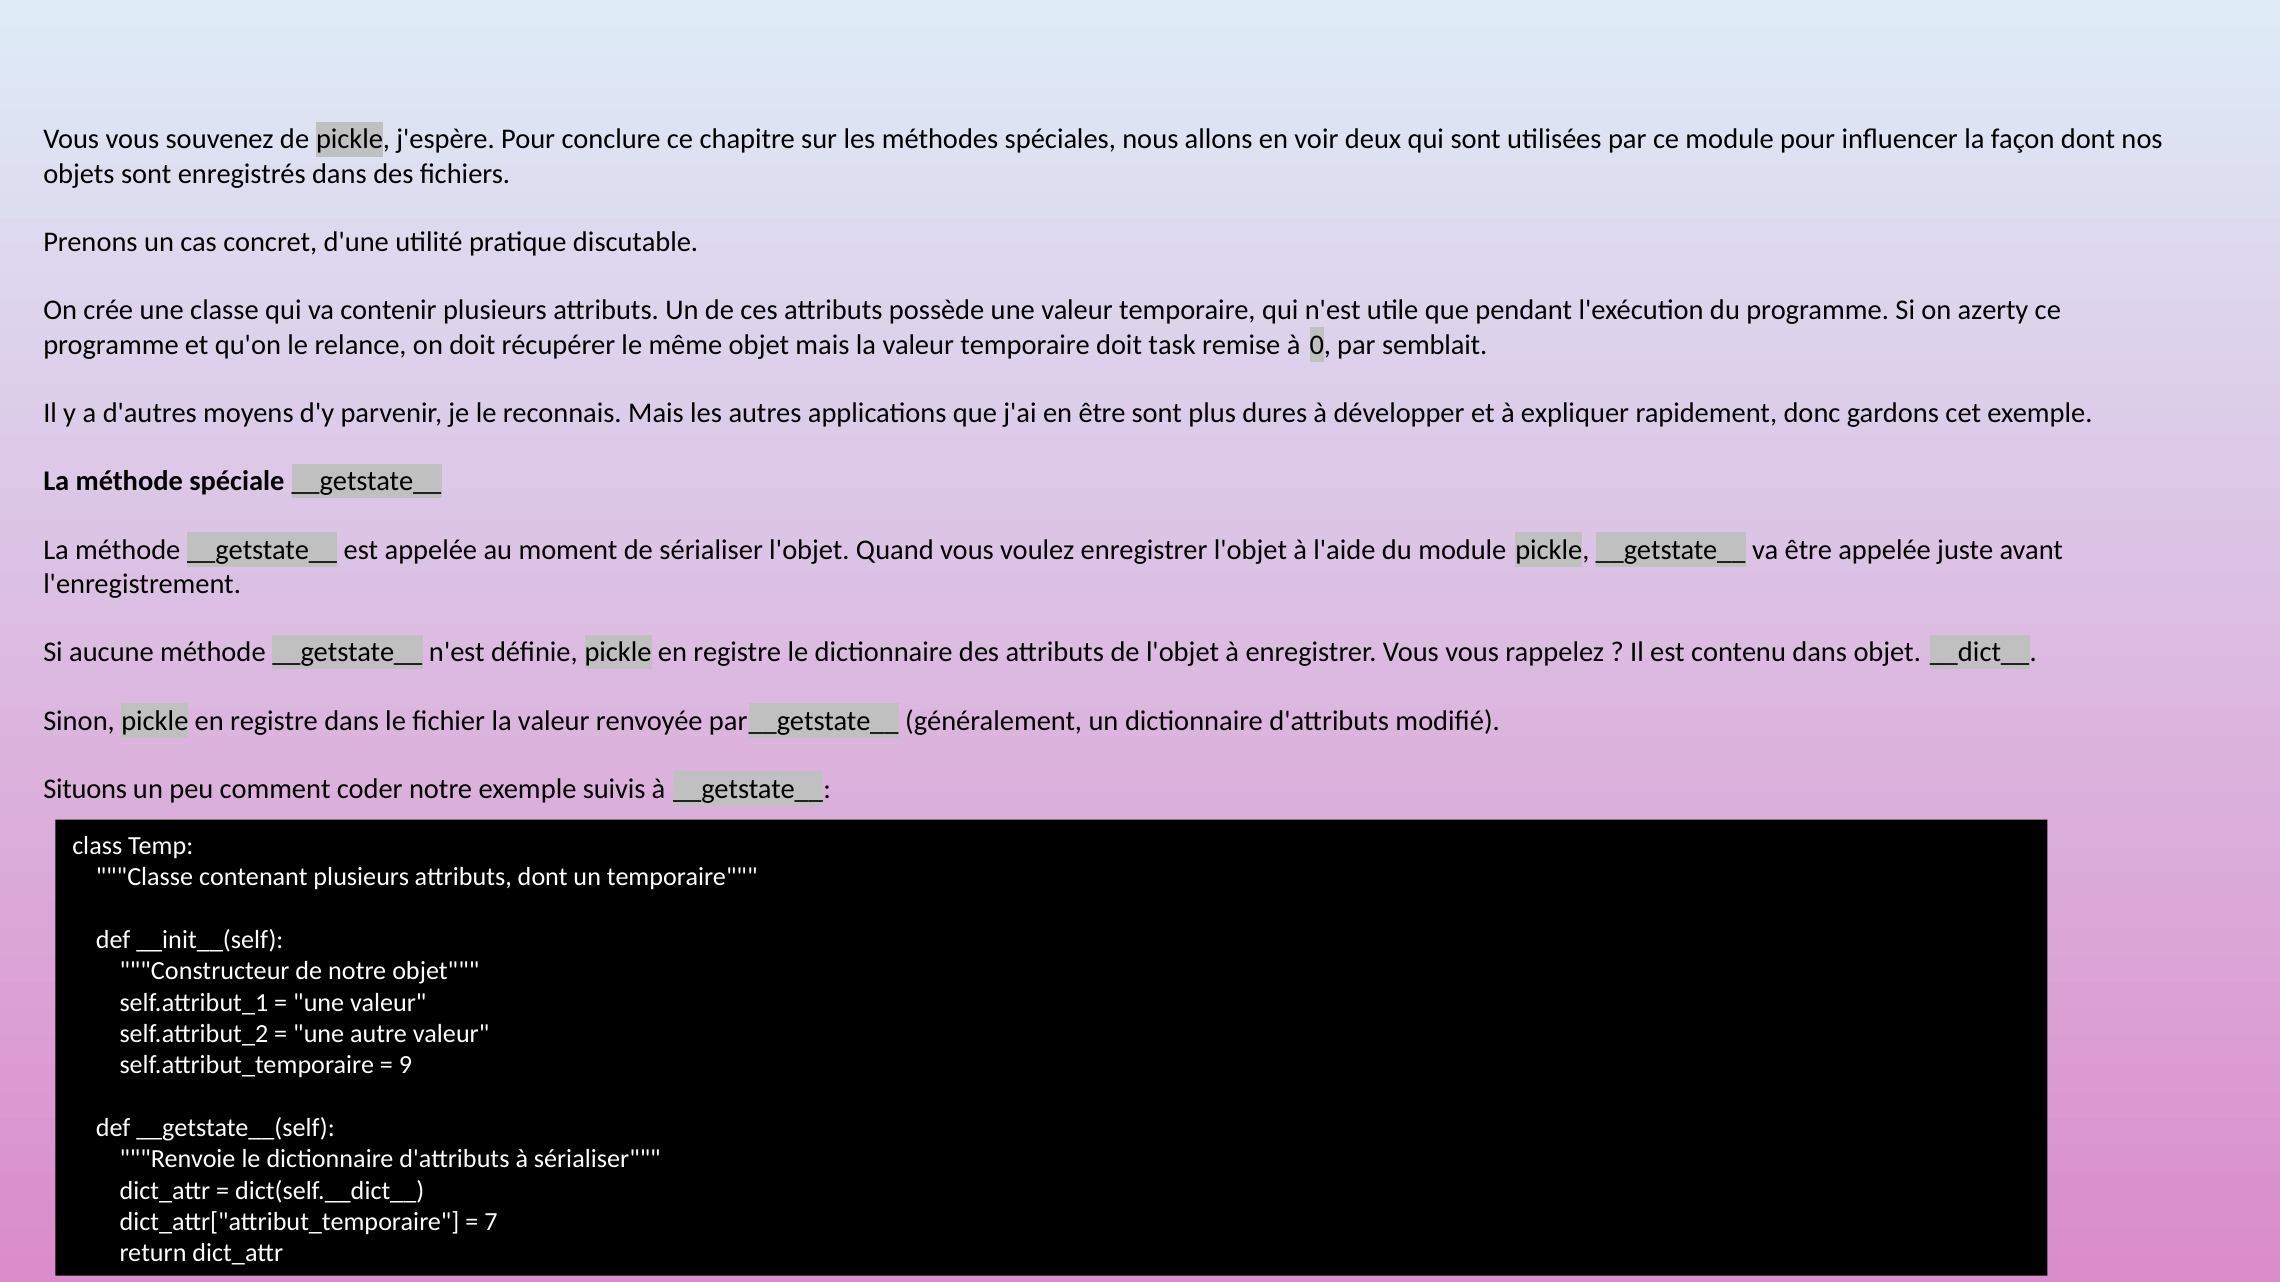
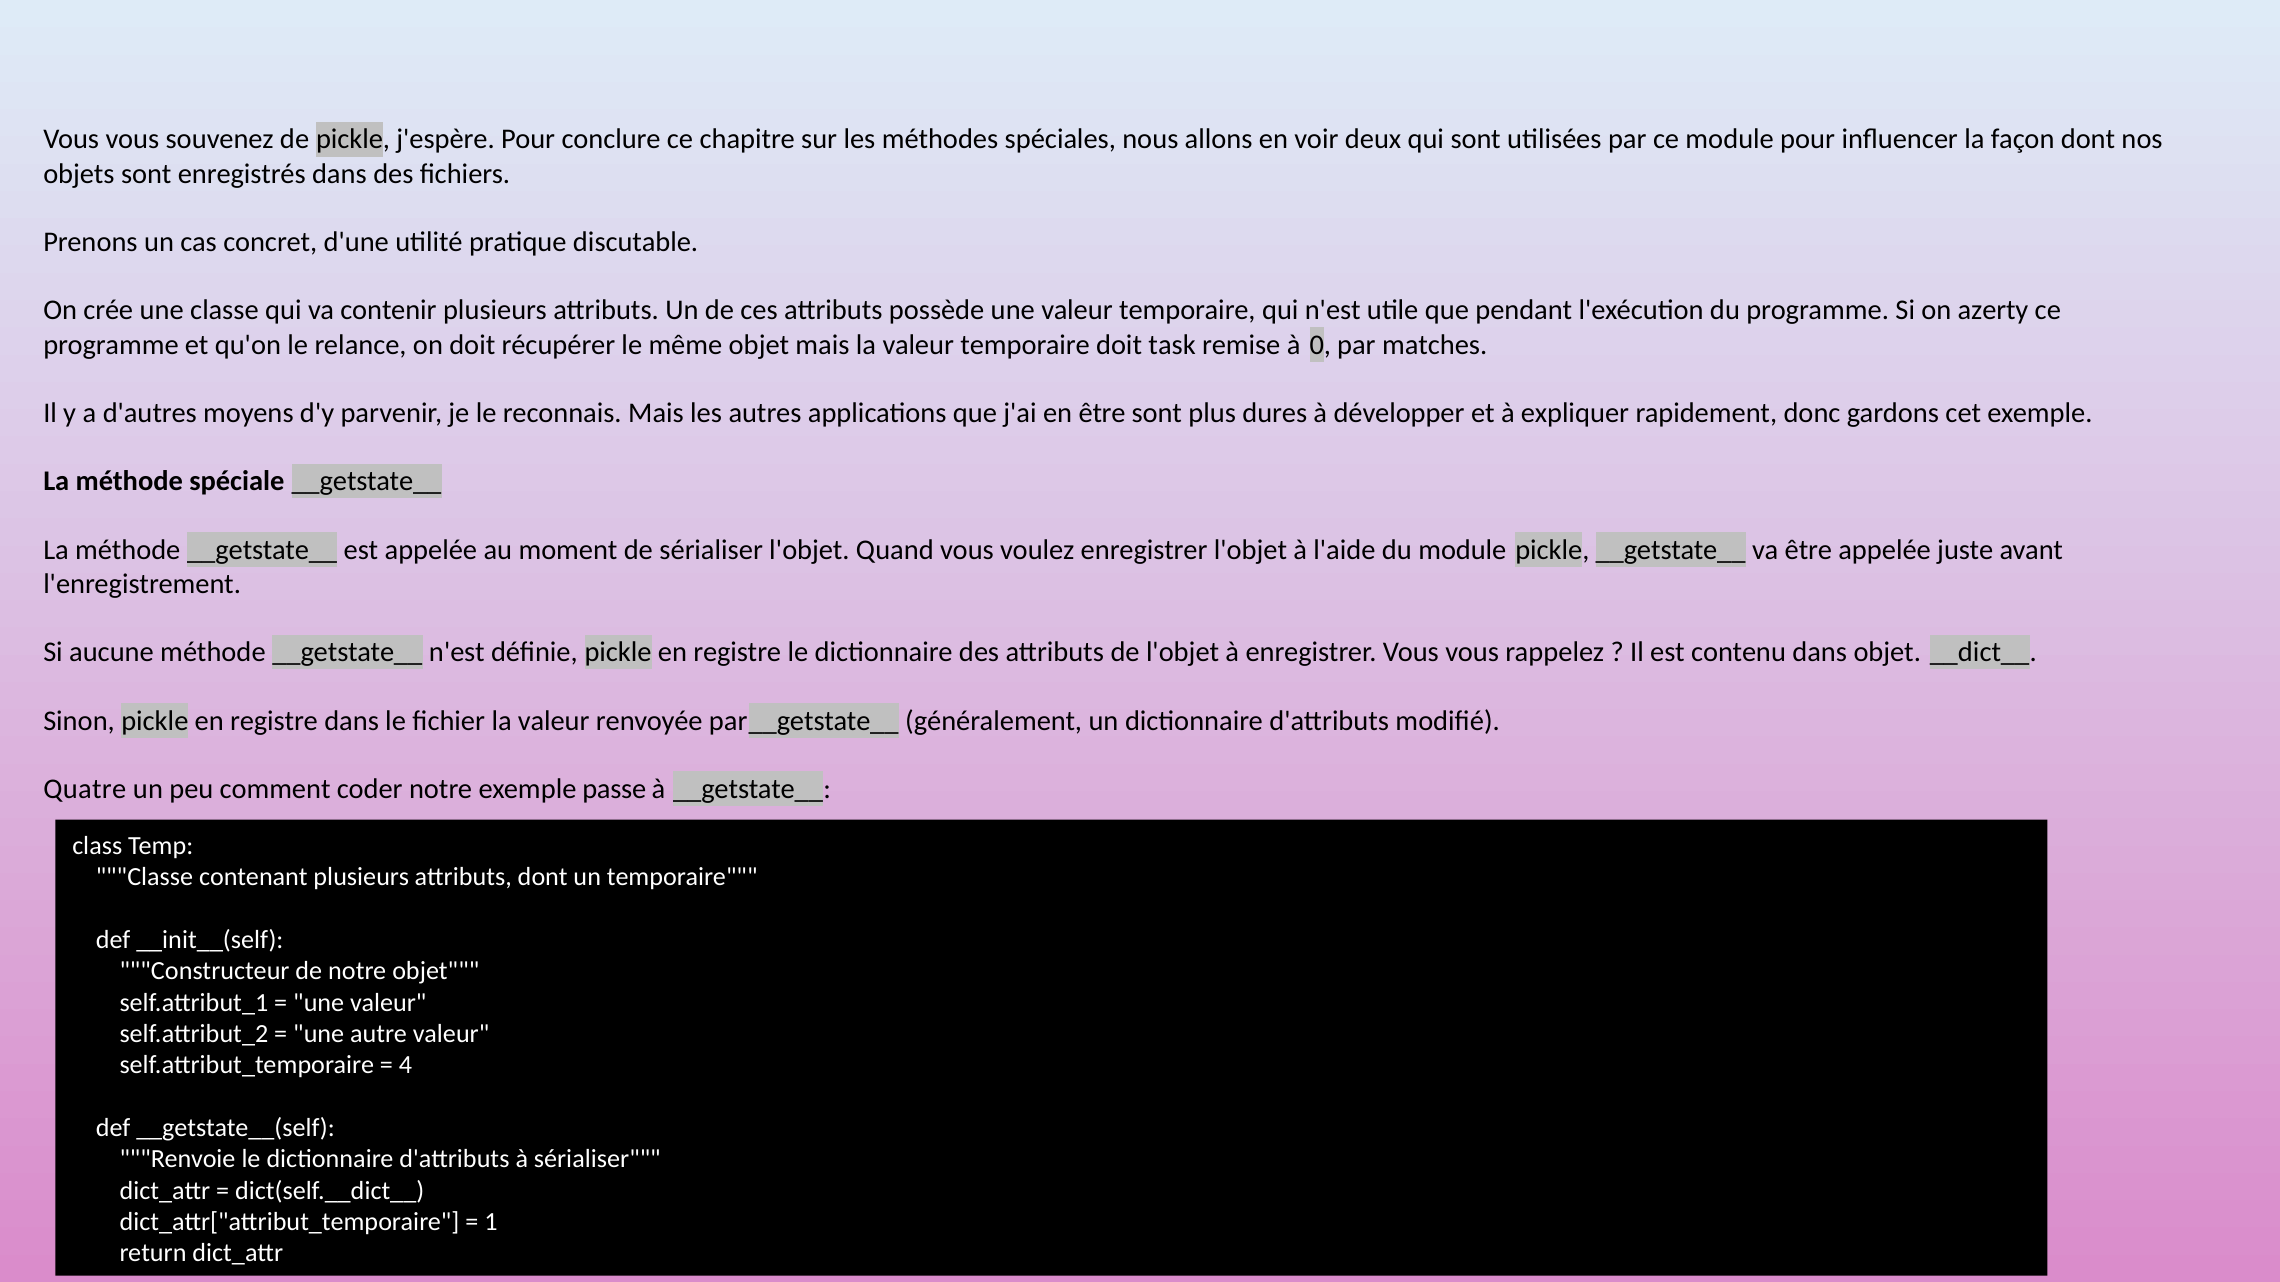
semblait: semblait -> matches
Situons: Situons -> Quatre
suivis: suivis -> passe
9: 9 -> 4
7: 7 -> 1
